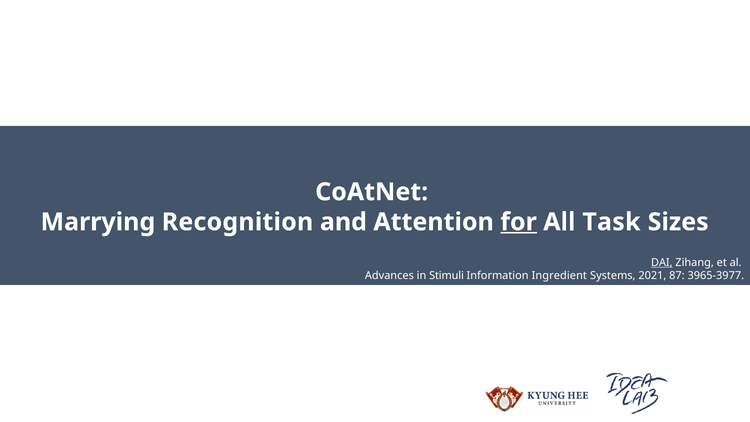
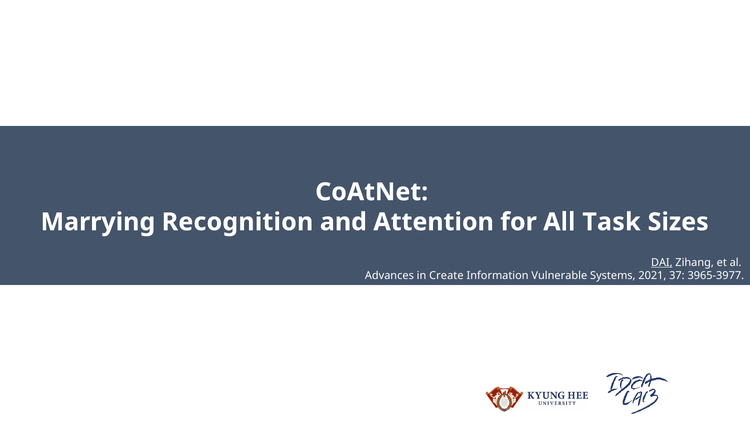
for underline: present -> none
Stimuli: Stimuli -> Create
Ingredient: Ingredient -> Vulnerable
87: 87 -> 37
